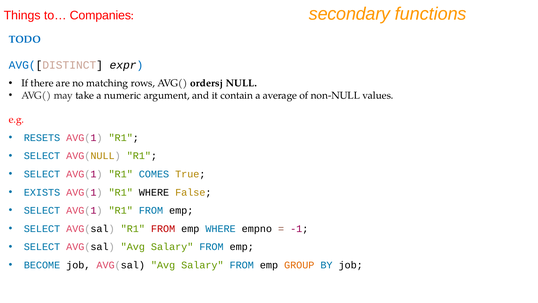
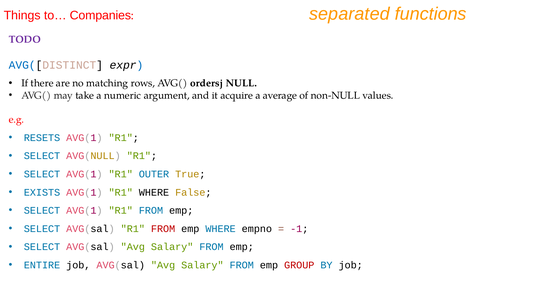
secondary: secondary -> separated
TODO colour: blue -> purple
contain: contain -> acquire
COMES: COMES -> OUTER
BECOME: BECOME -> ENTIRE
GROUP colour: orange -> red
